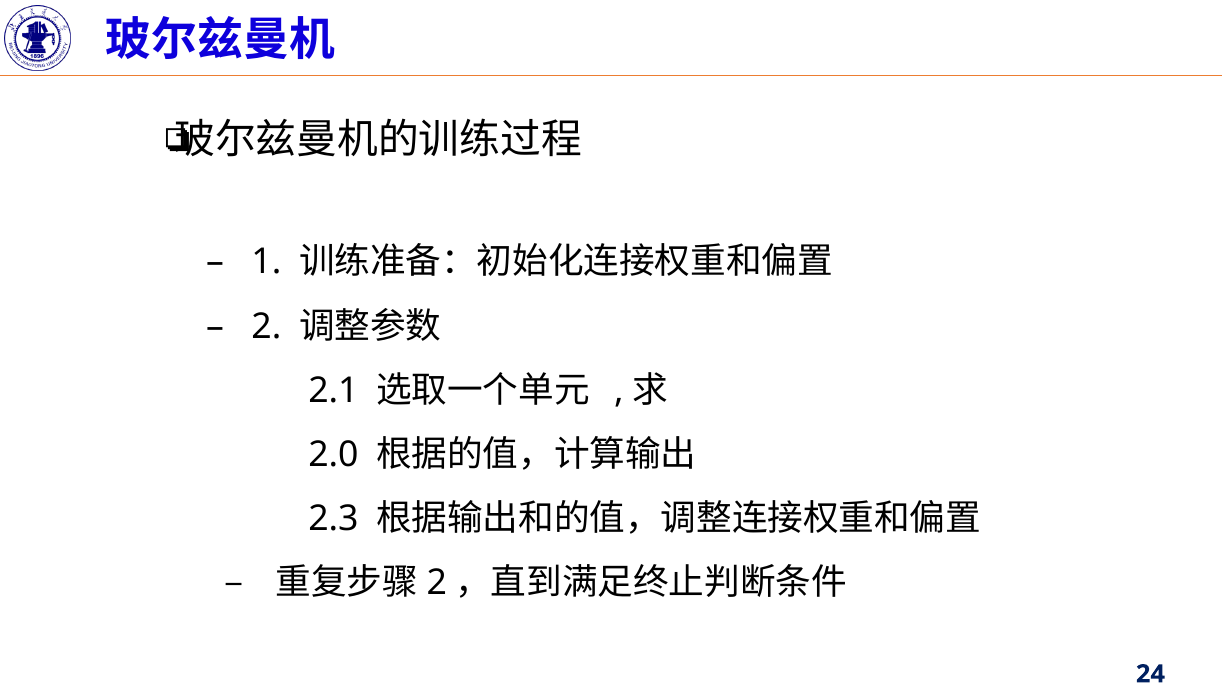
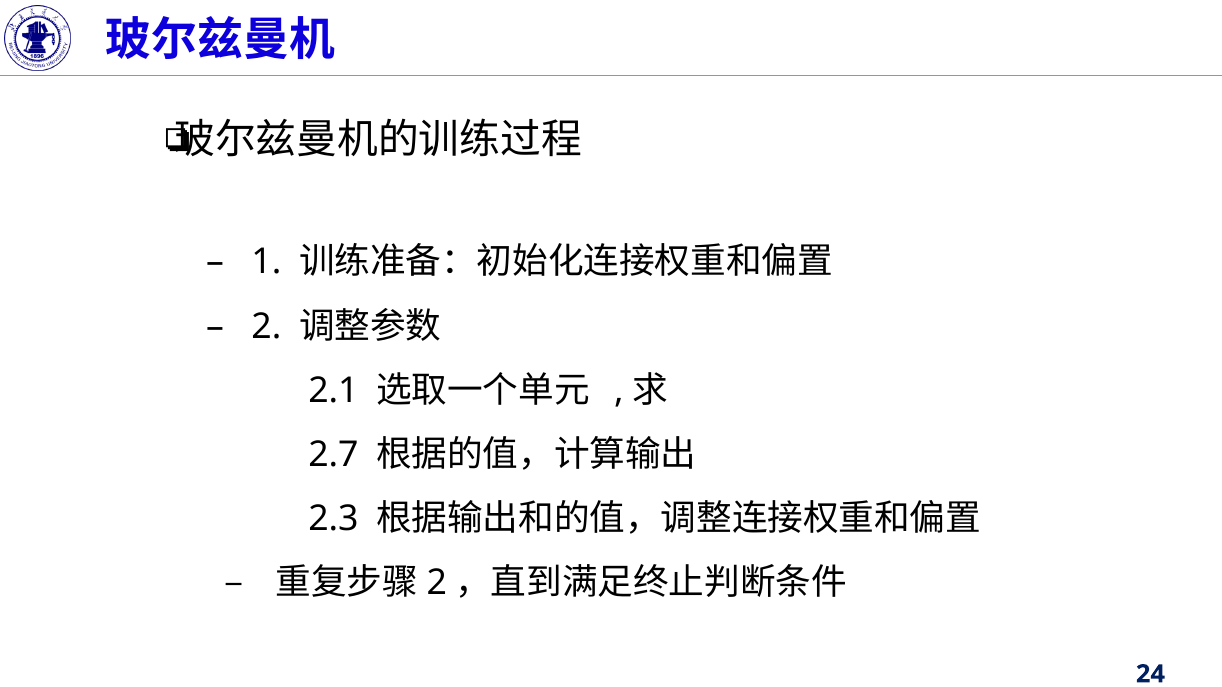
2.0: 2.0 -> 2.7
